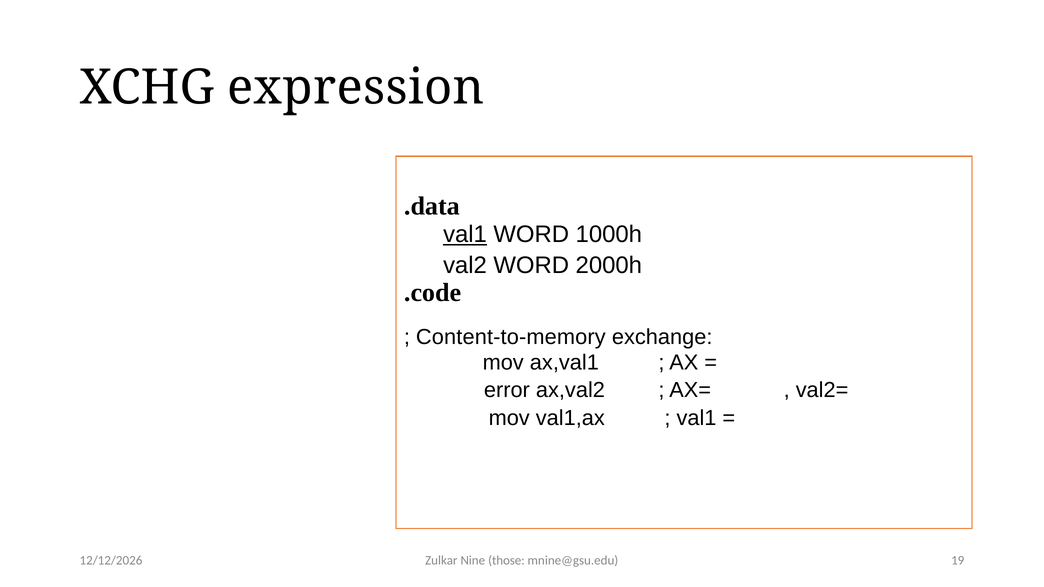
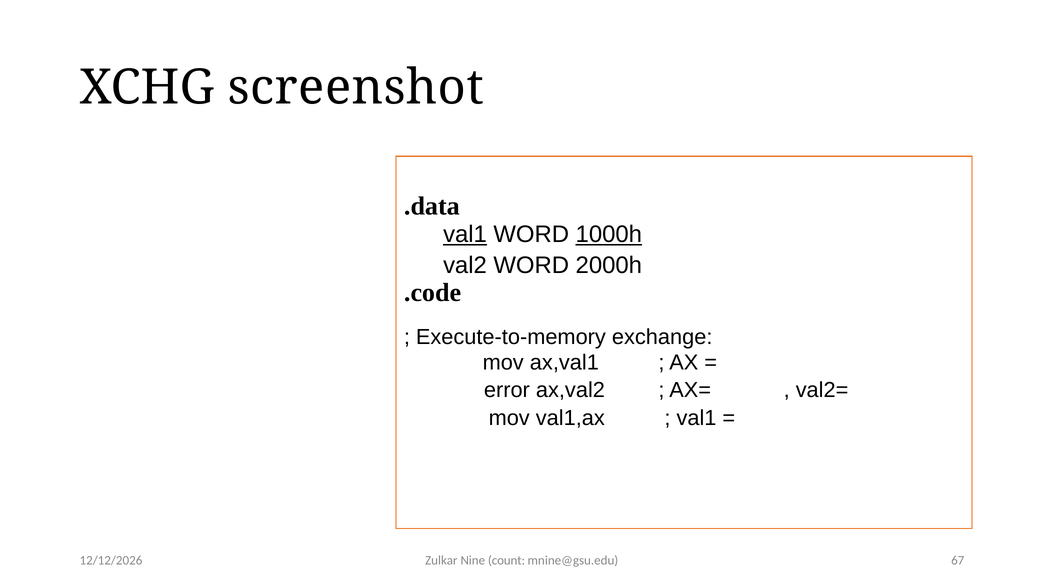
expression: expression -> screenshot
1000h underline: none -> present
Content-to-memory: Content-to-memory -> Execute-to-memory
those: those -> count
19: 19 -> 67
